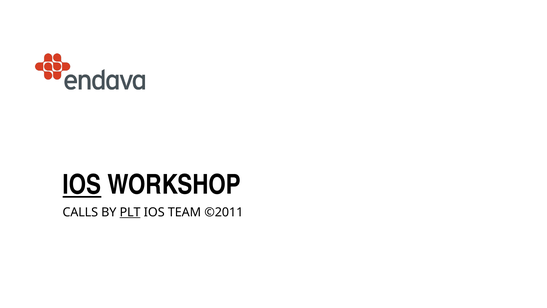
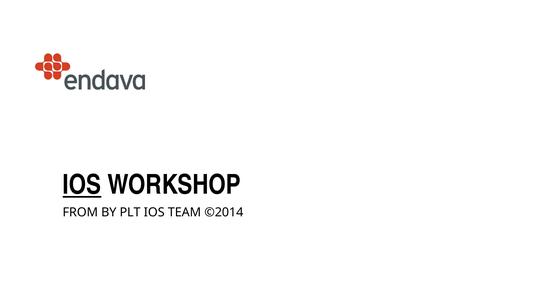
CALLS: CALLS -> FROM
PLT underline: present -> none
©2011: ©2011 -> ©2014
